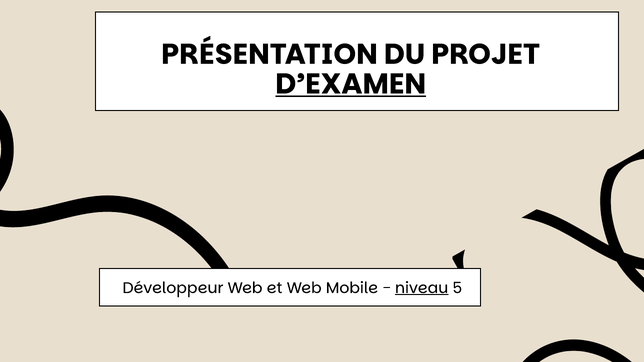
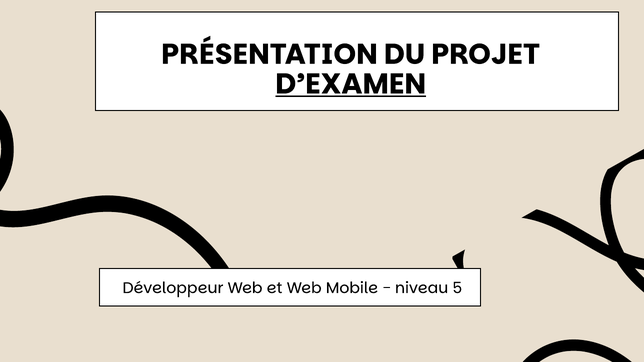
niveau underline: present -> none
